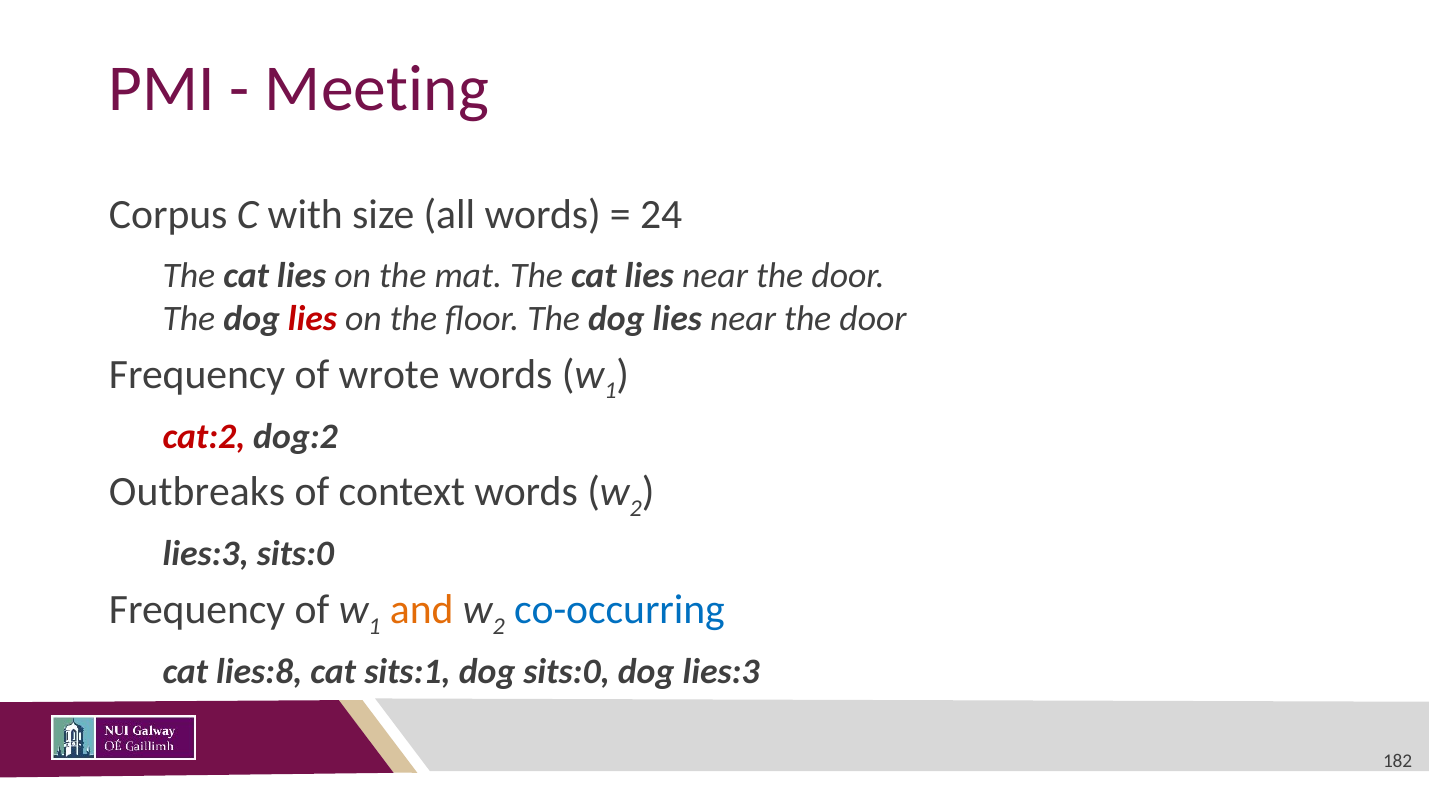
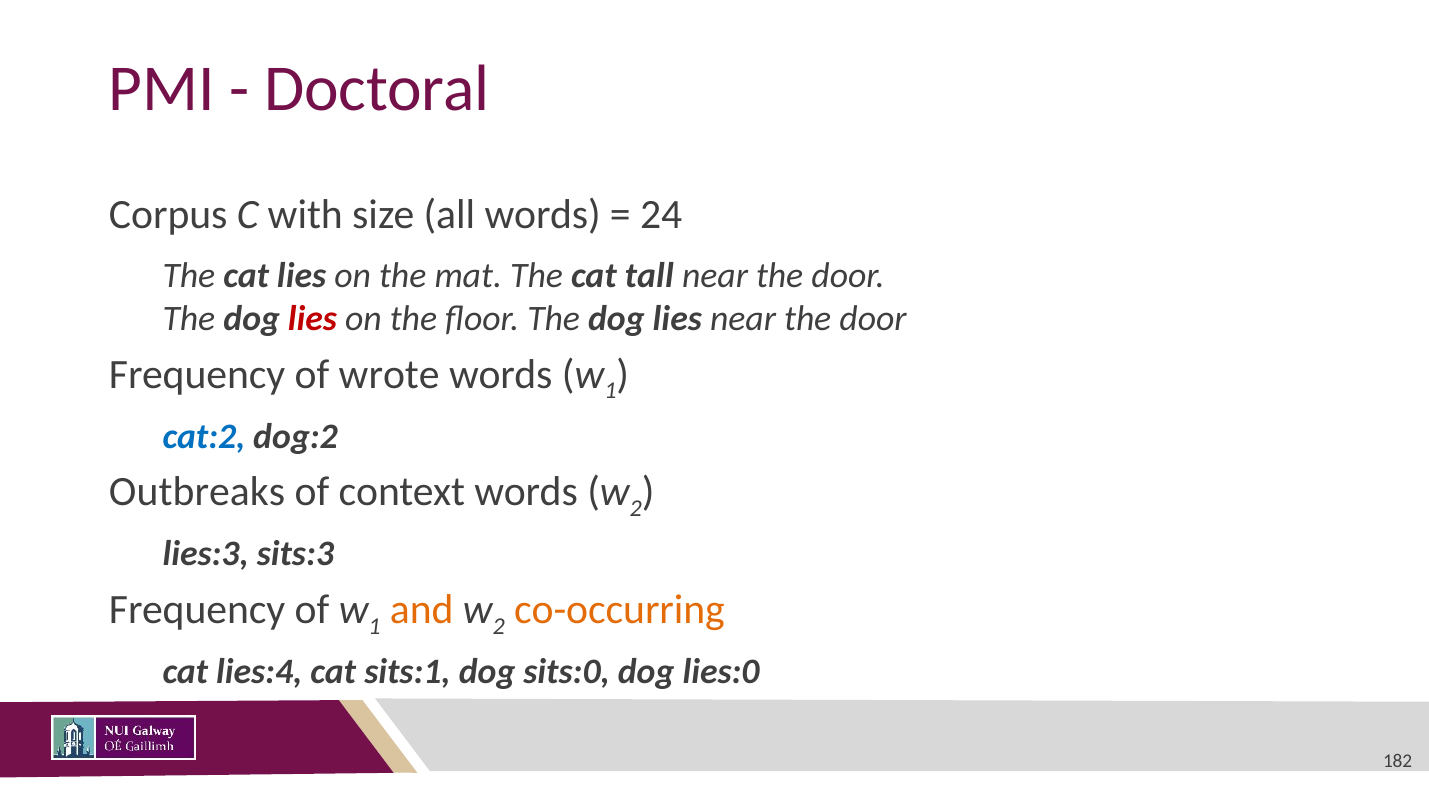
Meeting: Meeting -> Doctoral
mat The cat lies: lies -> tall
cat:2 colour: red -> blue
lies:3 sits:0: sits:0 -> sits:3
co-occurring colour: blue -> orange
lies:8: lies:8 -> lies:4
dog lies:3: lies:3 -> lies:0
